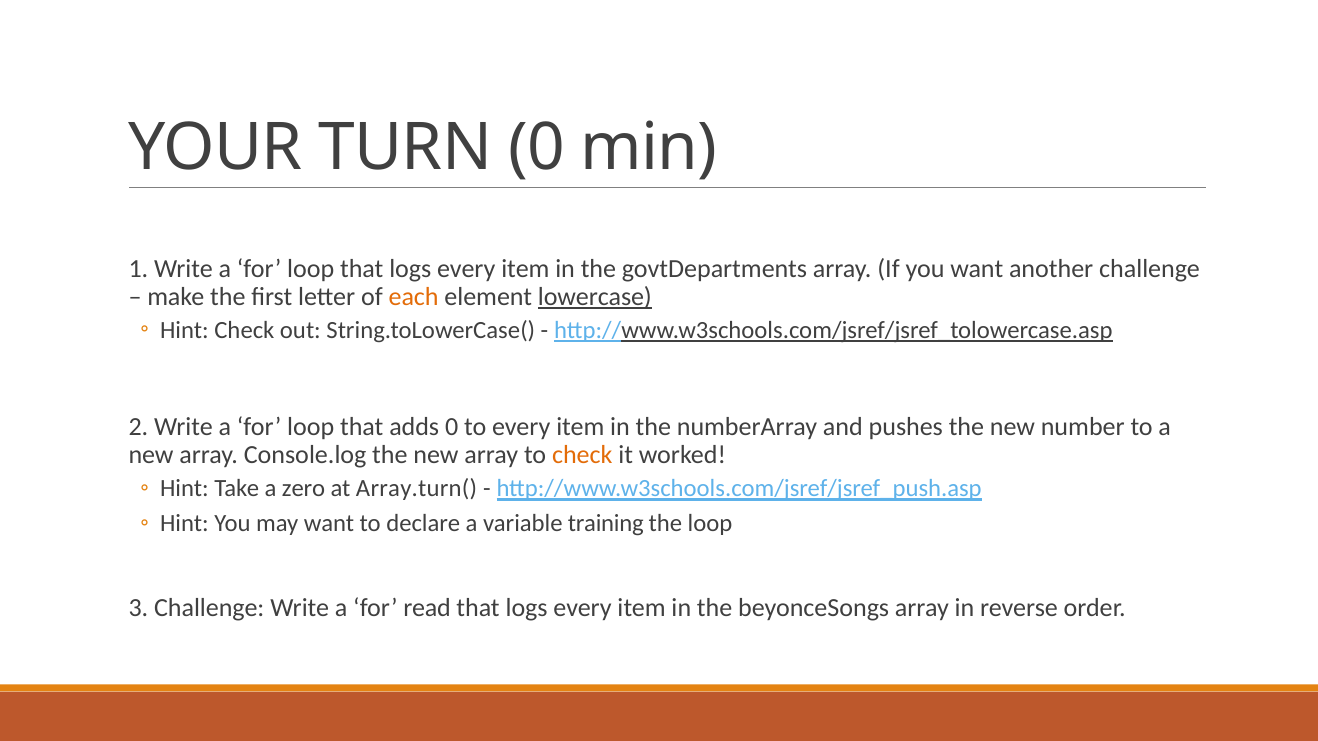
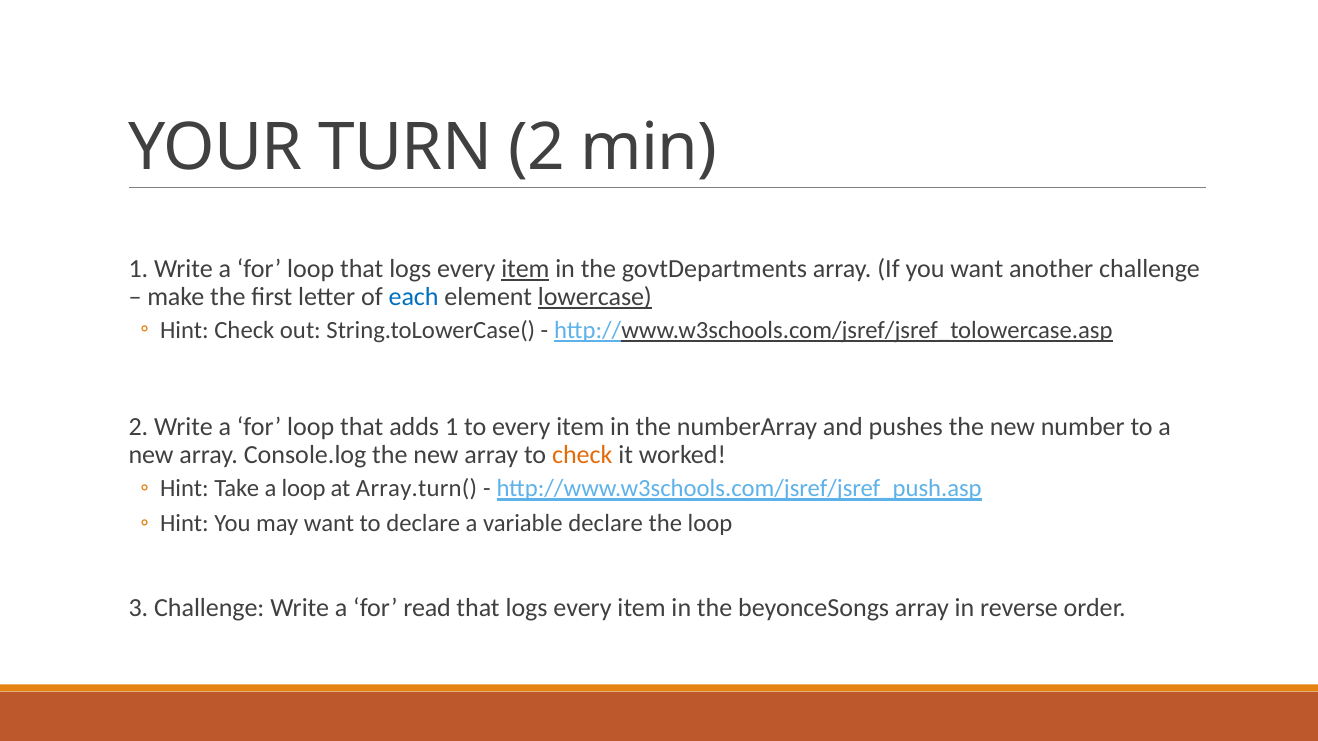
TURN 0: 0 -> 2
item at (525, 269) underline: none -> present
each colour: orange -> blue
adds 0: 0 -> 1
a zero: zero -> loop
variable training: training -> declare
